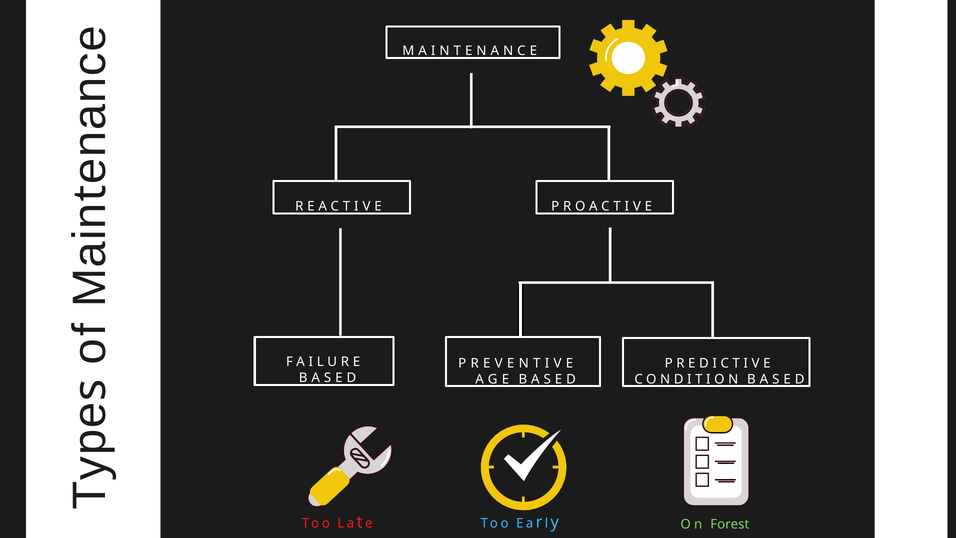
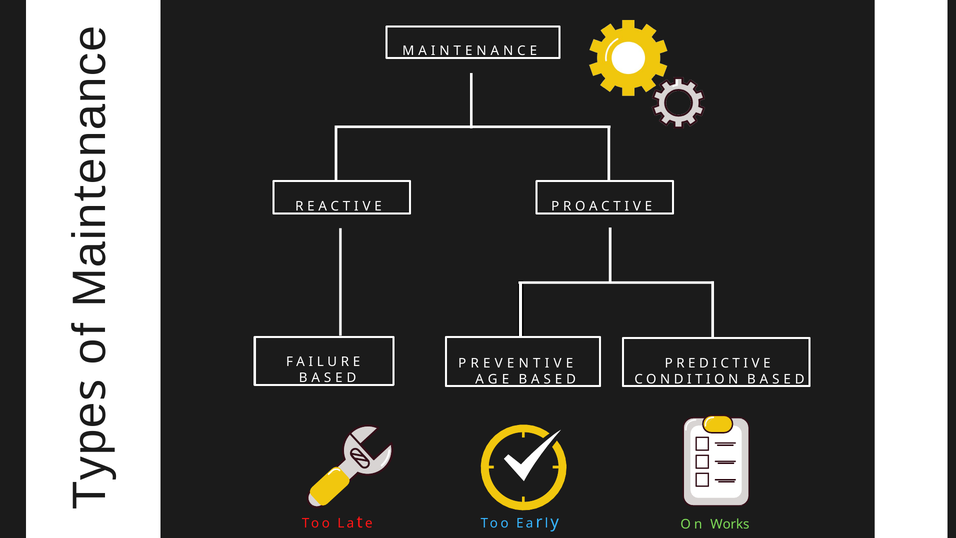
Forest: Forest -> Works
